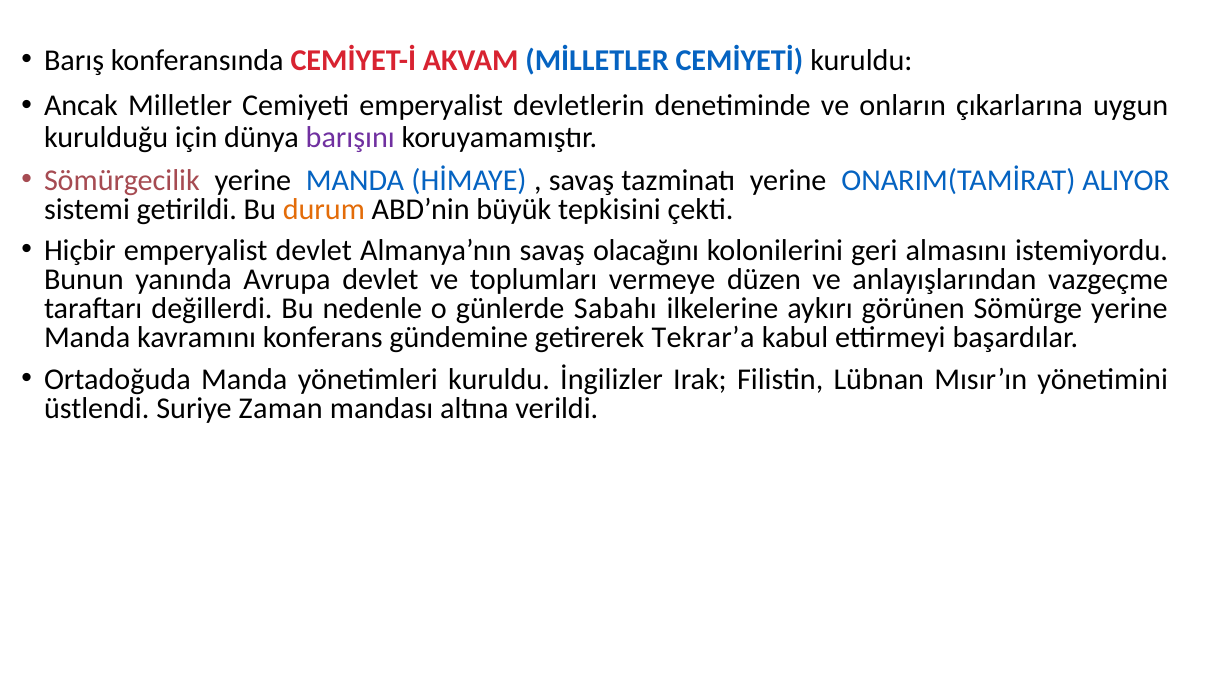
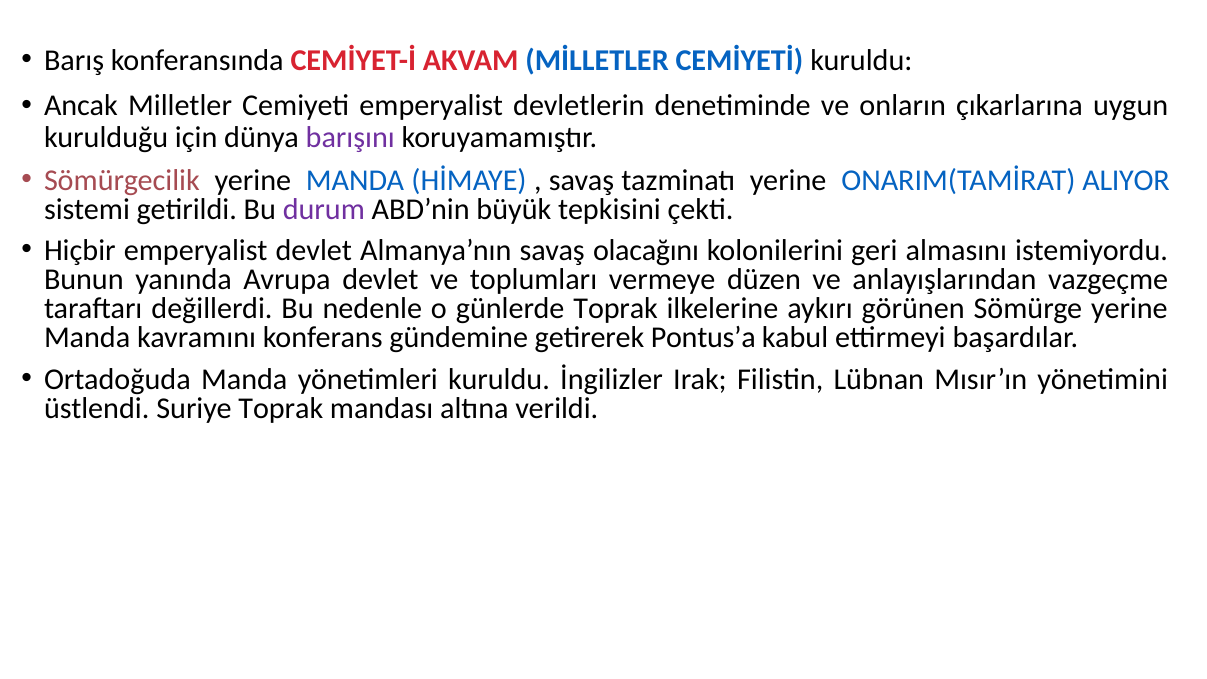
durum colour: orange -> purple
günlerde Sabahı: Sabahı -> Toprak
Tekrar’a: Tekrar’a -> Pontus’a
Suriye Zaman: Zaman -> Toprak
